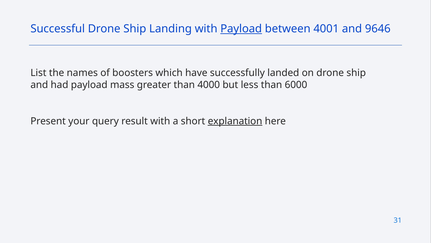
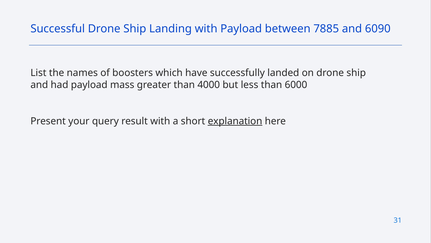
Payload at (241, 29) underline: present -> none
4001: 4001 -> 7885
9646: 9646 -> 6090
